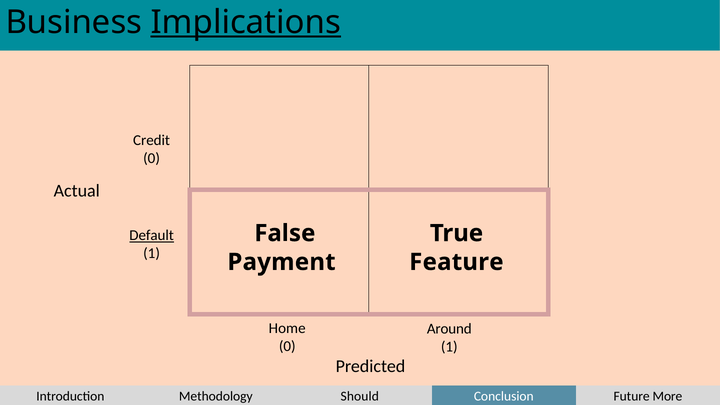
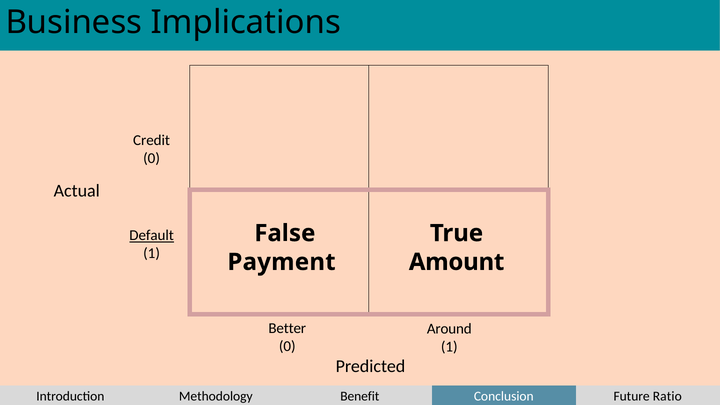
Implications underline: present -> none
Feature: Feature -> Amount
Home: Home -> Better
Should: Should -> Benefit
More: More -> Ratio
